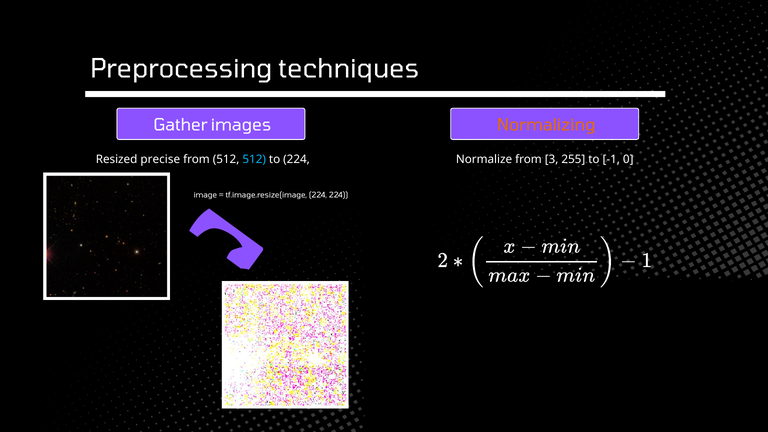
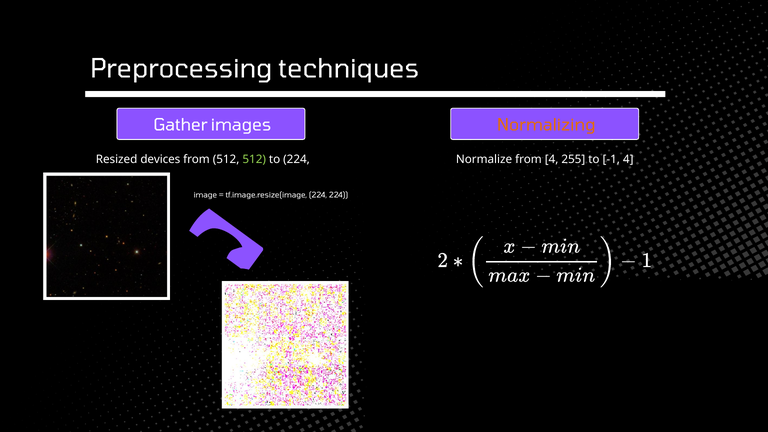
precise: precise -> devices
512 at (254, 160) colour: light blue -> light green
from 3: 3 -> 4
-1 0: 0 -> 4
